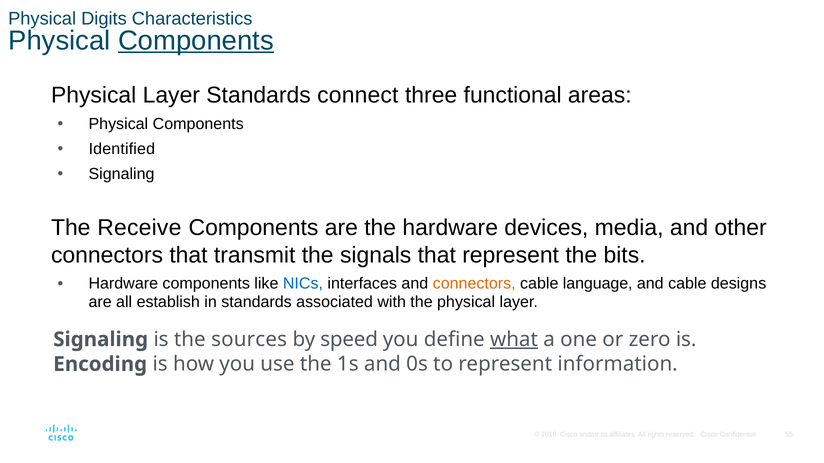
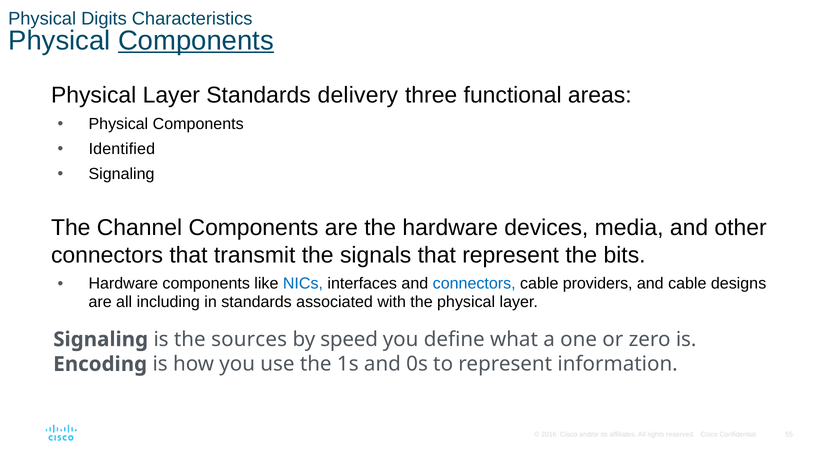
connect: connect -> delivery
Receive: Receive -> Channel
connectors at (474, 284) colour: orange -> blue
language: language -> providers
establish: establish -> including
what underline: present -> none
